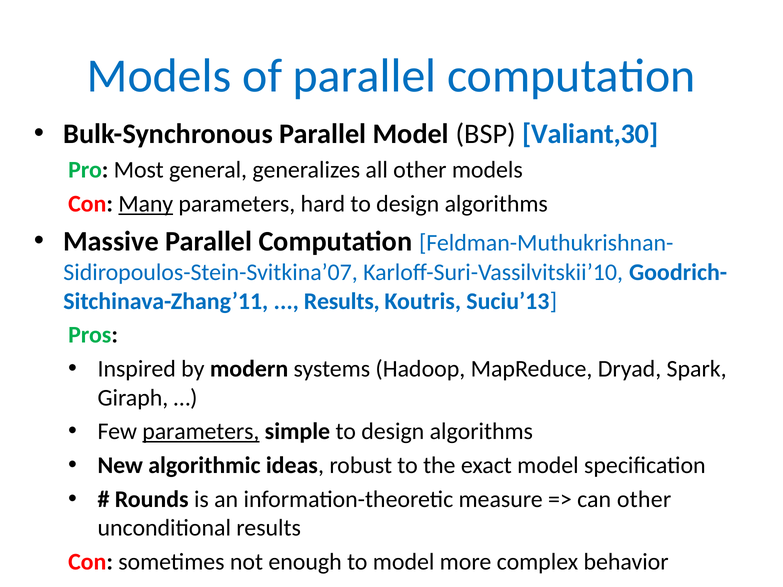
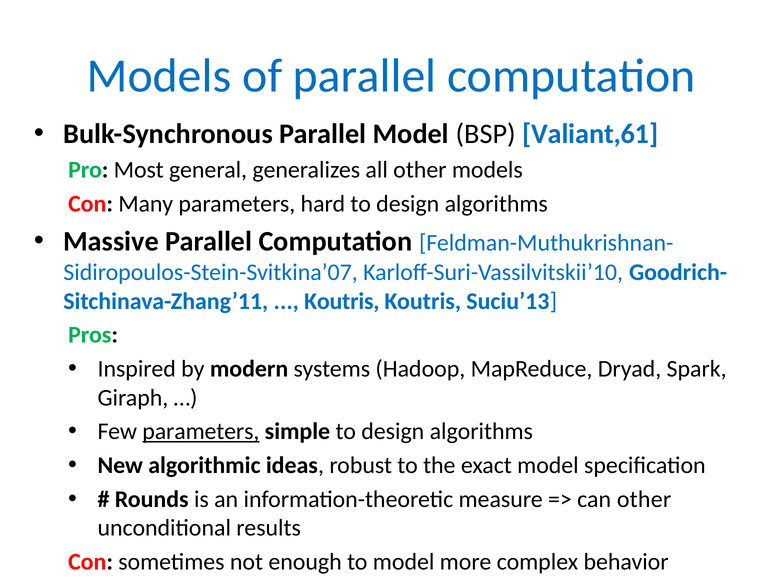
Valiant,30: Valiant,30 -> Valiant,61
Many underline: present -> none
Results at (342, 301): Results -> Koutris
